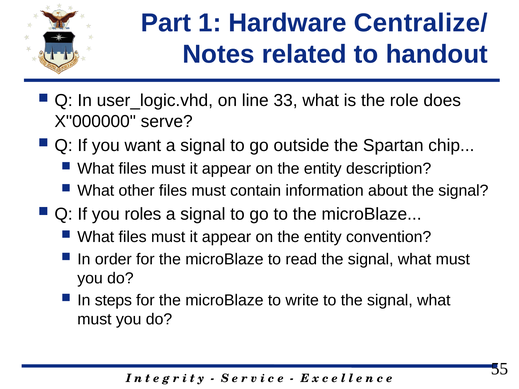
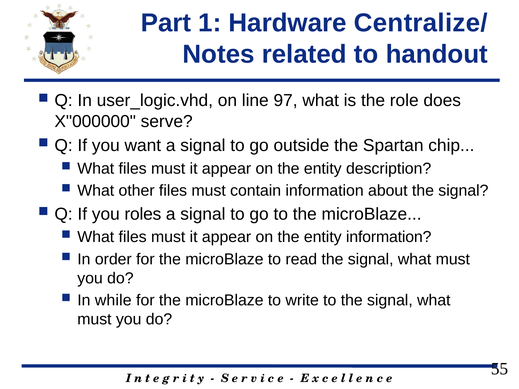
33: 33 -> 97
entity convention: convention -> information
steps: steps -> while
